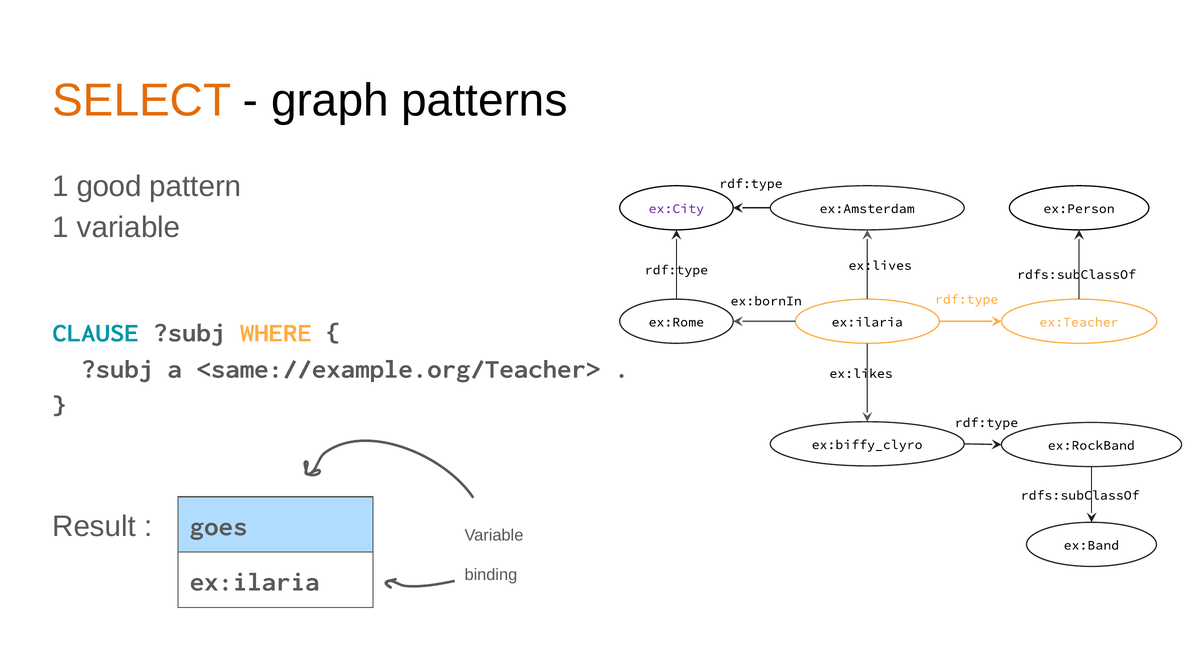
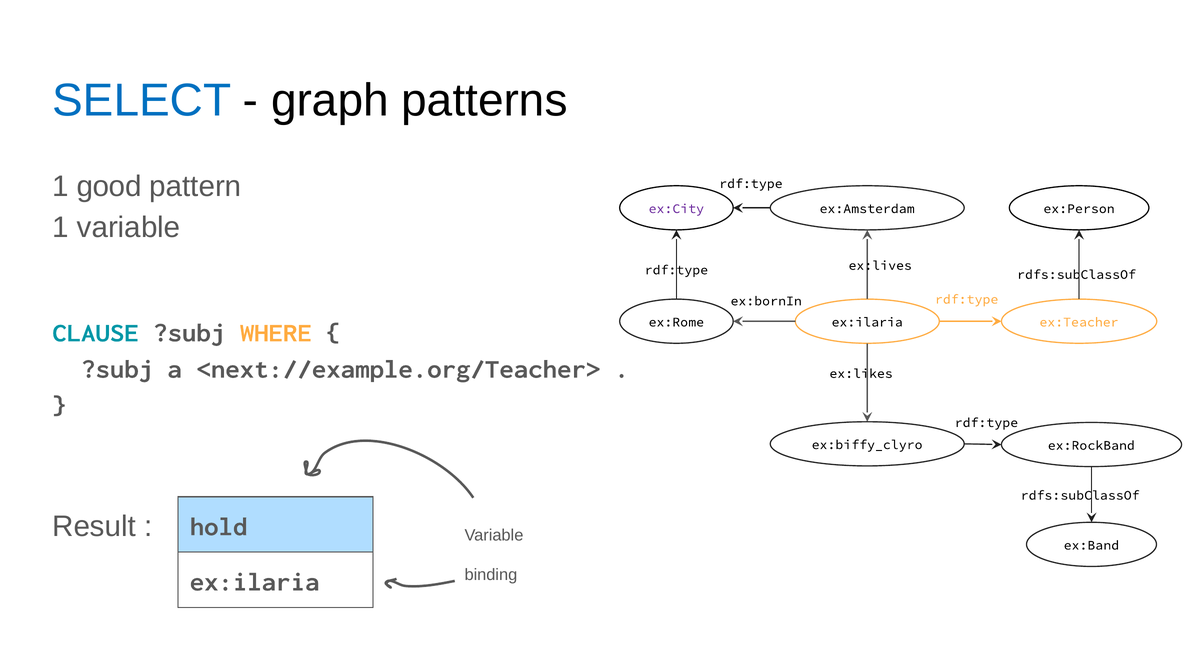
SELECT colour: orange -> blue
<same://example.org/Teacher>: <same://example.org/Teacher> -> <next://example.org/Teacher>
goes: goes -> hold
